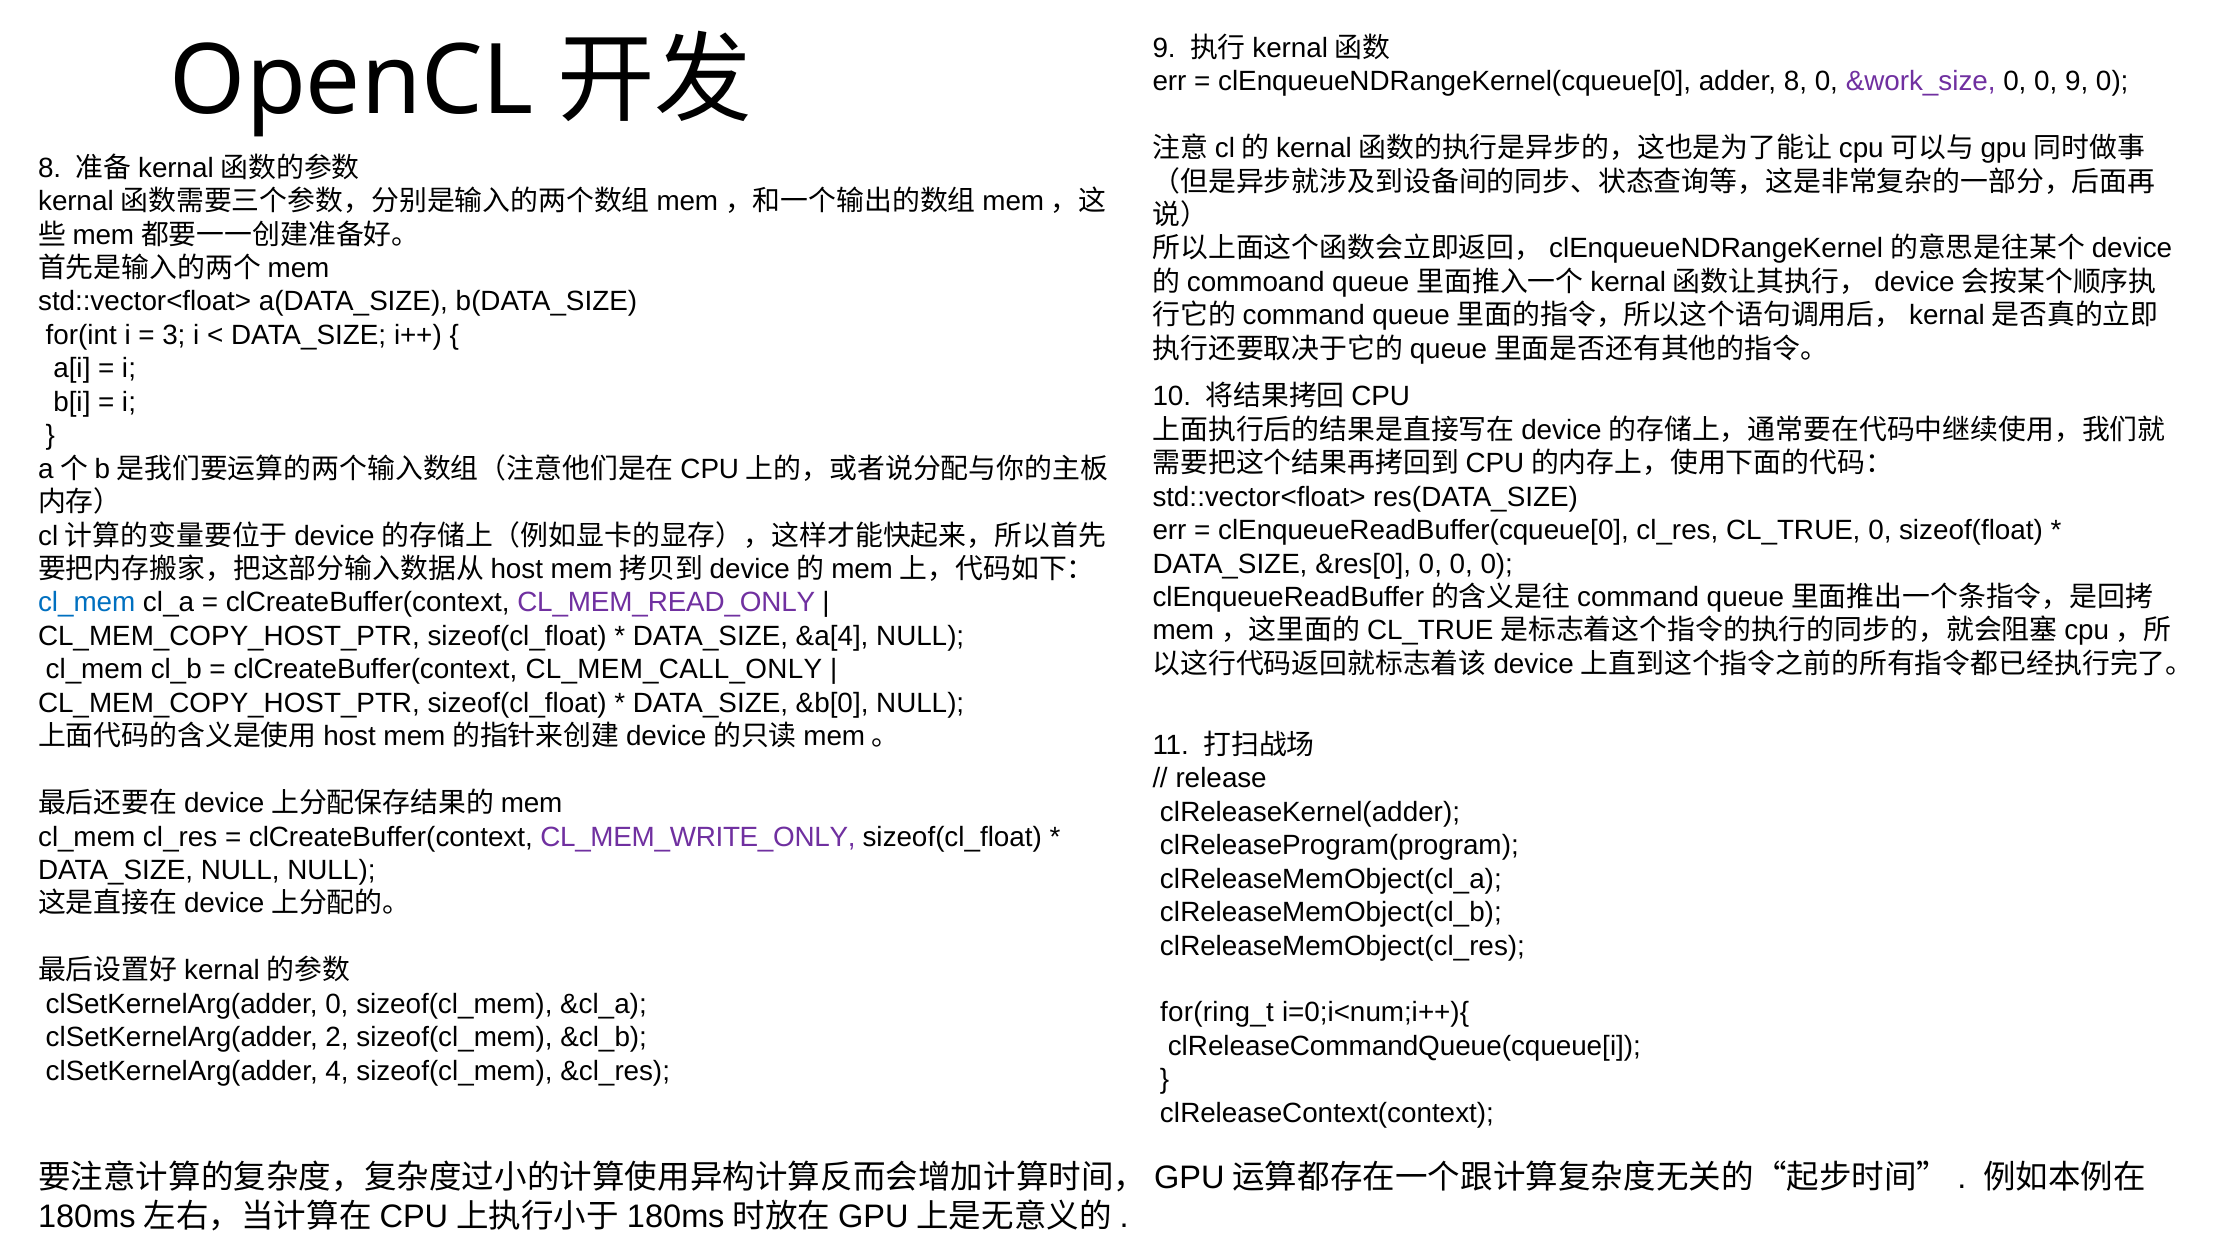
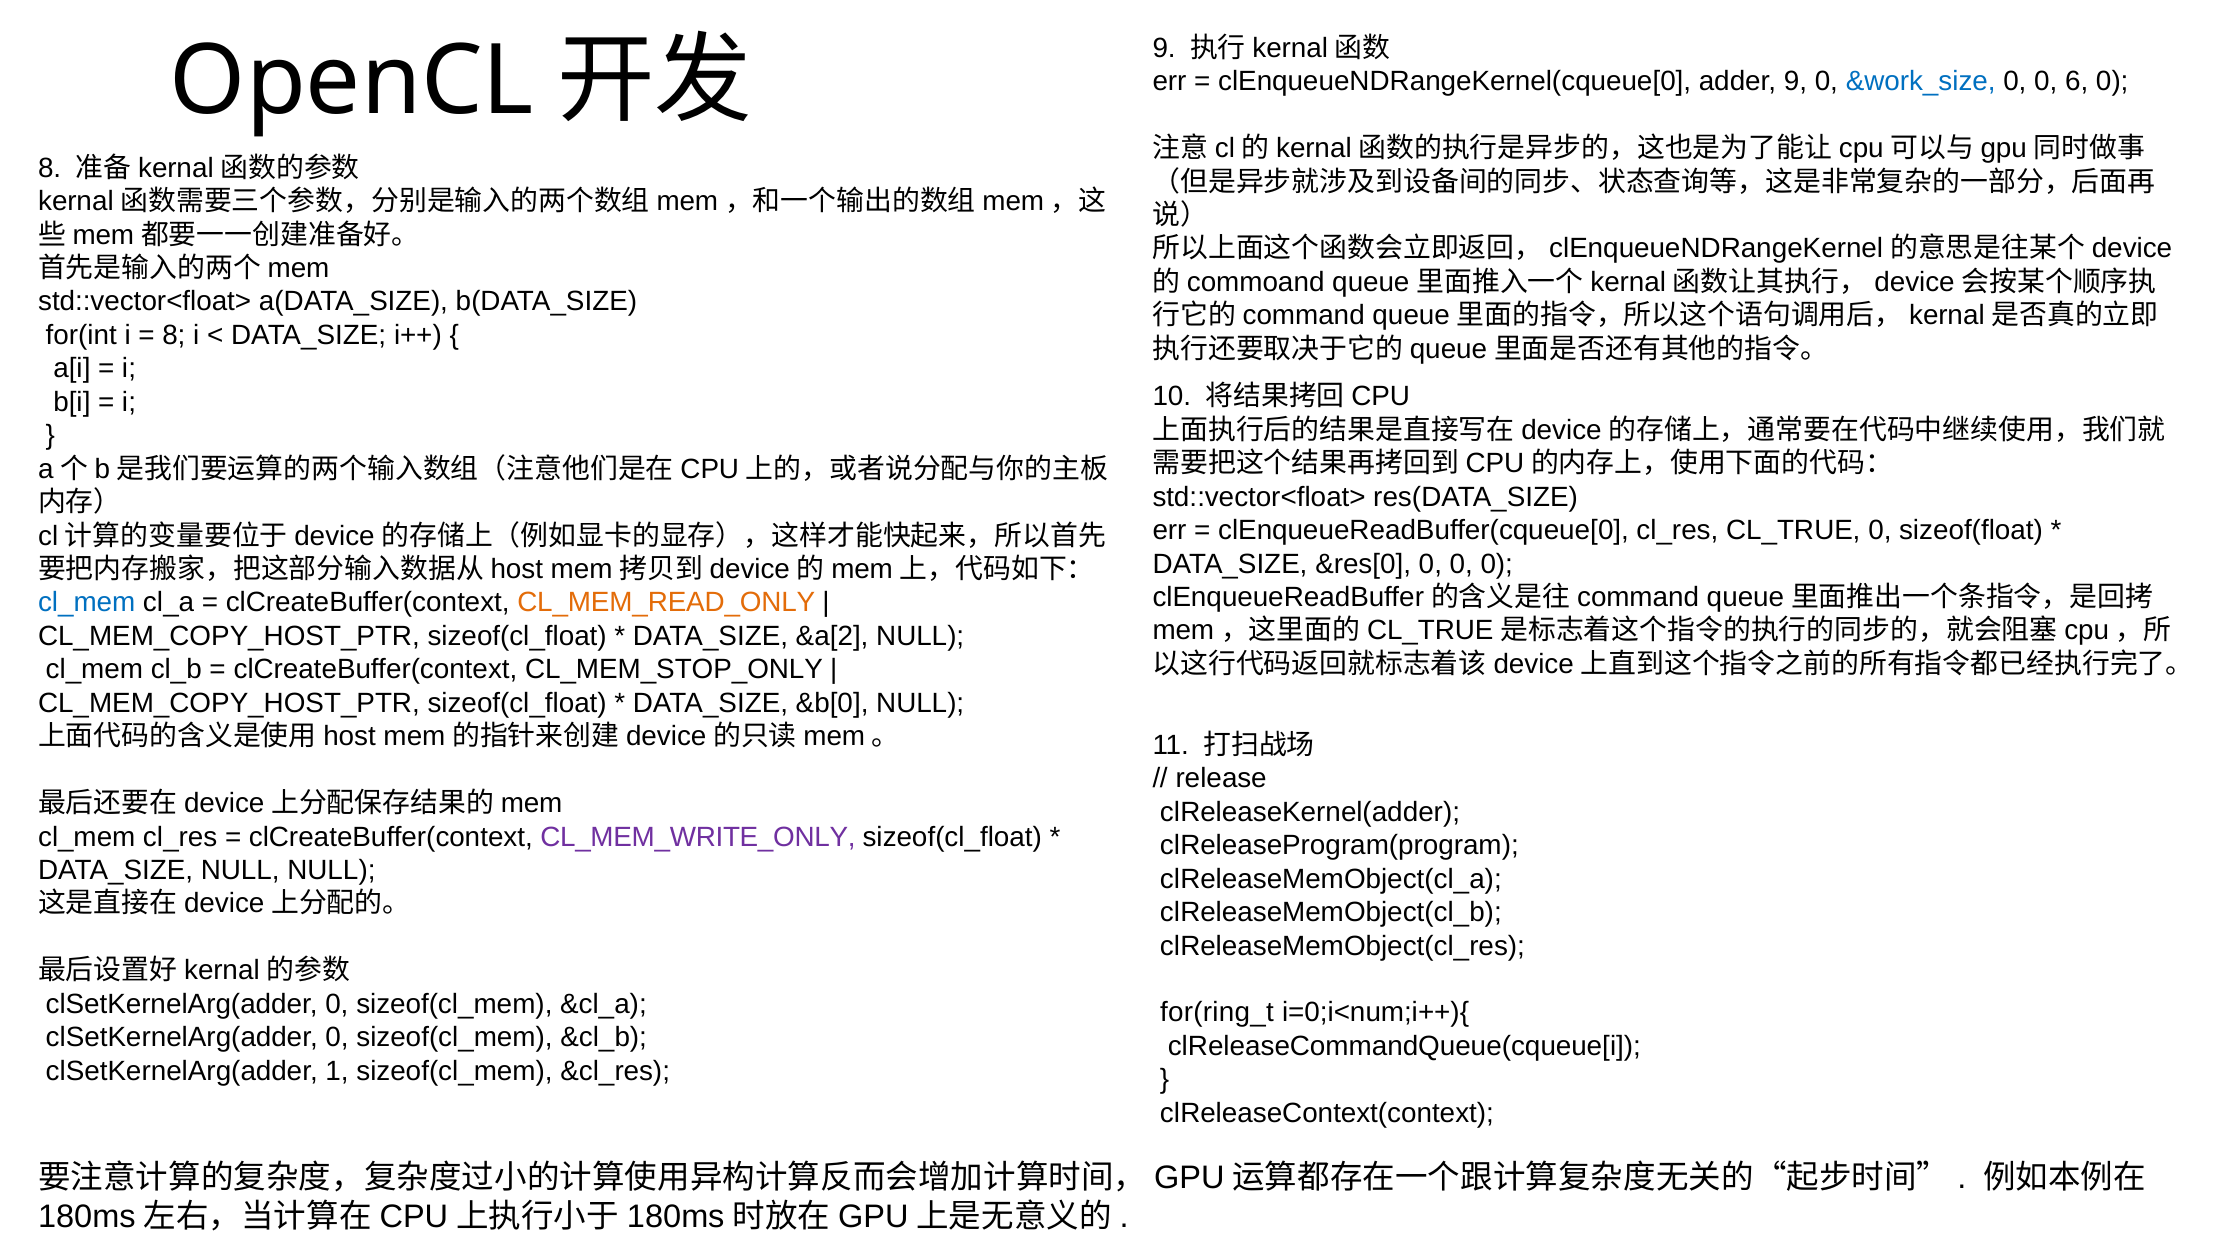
adder 8: 8 -> 9
&work_size colour: purple -> blue
0 9: 9 -> 6
3 at (174, 335): 3 -> 8
CL_MEM_READ_ONLY colour: purple -> orange
&a[4: &a[4 -> &a[2
CL_MEM_CALL_ONLY: CL_MEM_CALL_ONLY -> CL_MEM_STOP_ONLY
2 at (337, 1037): 2 -> 0
4: 4 -> 1
